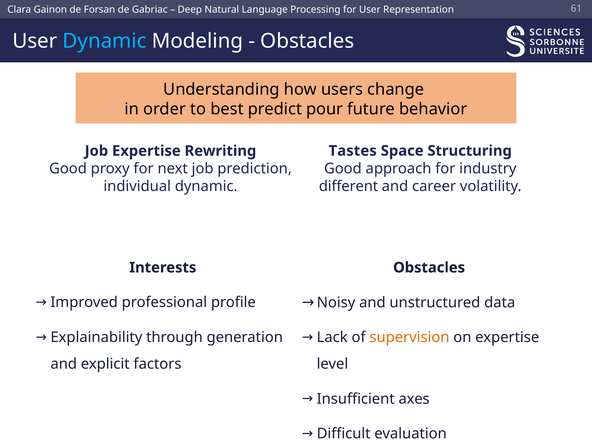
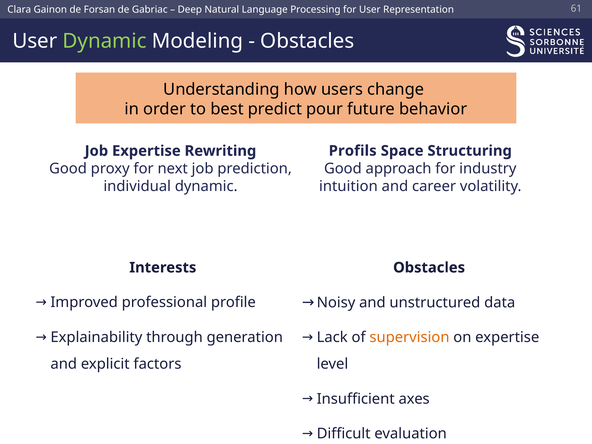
Dynamic at (105, 41) colour: light blue -> light green
Tastes: Tastes -> Profils
different: different -> intuition
